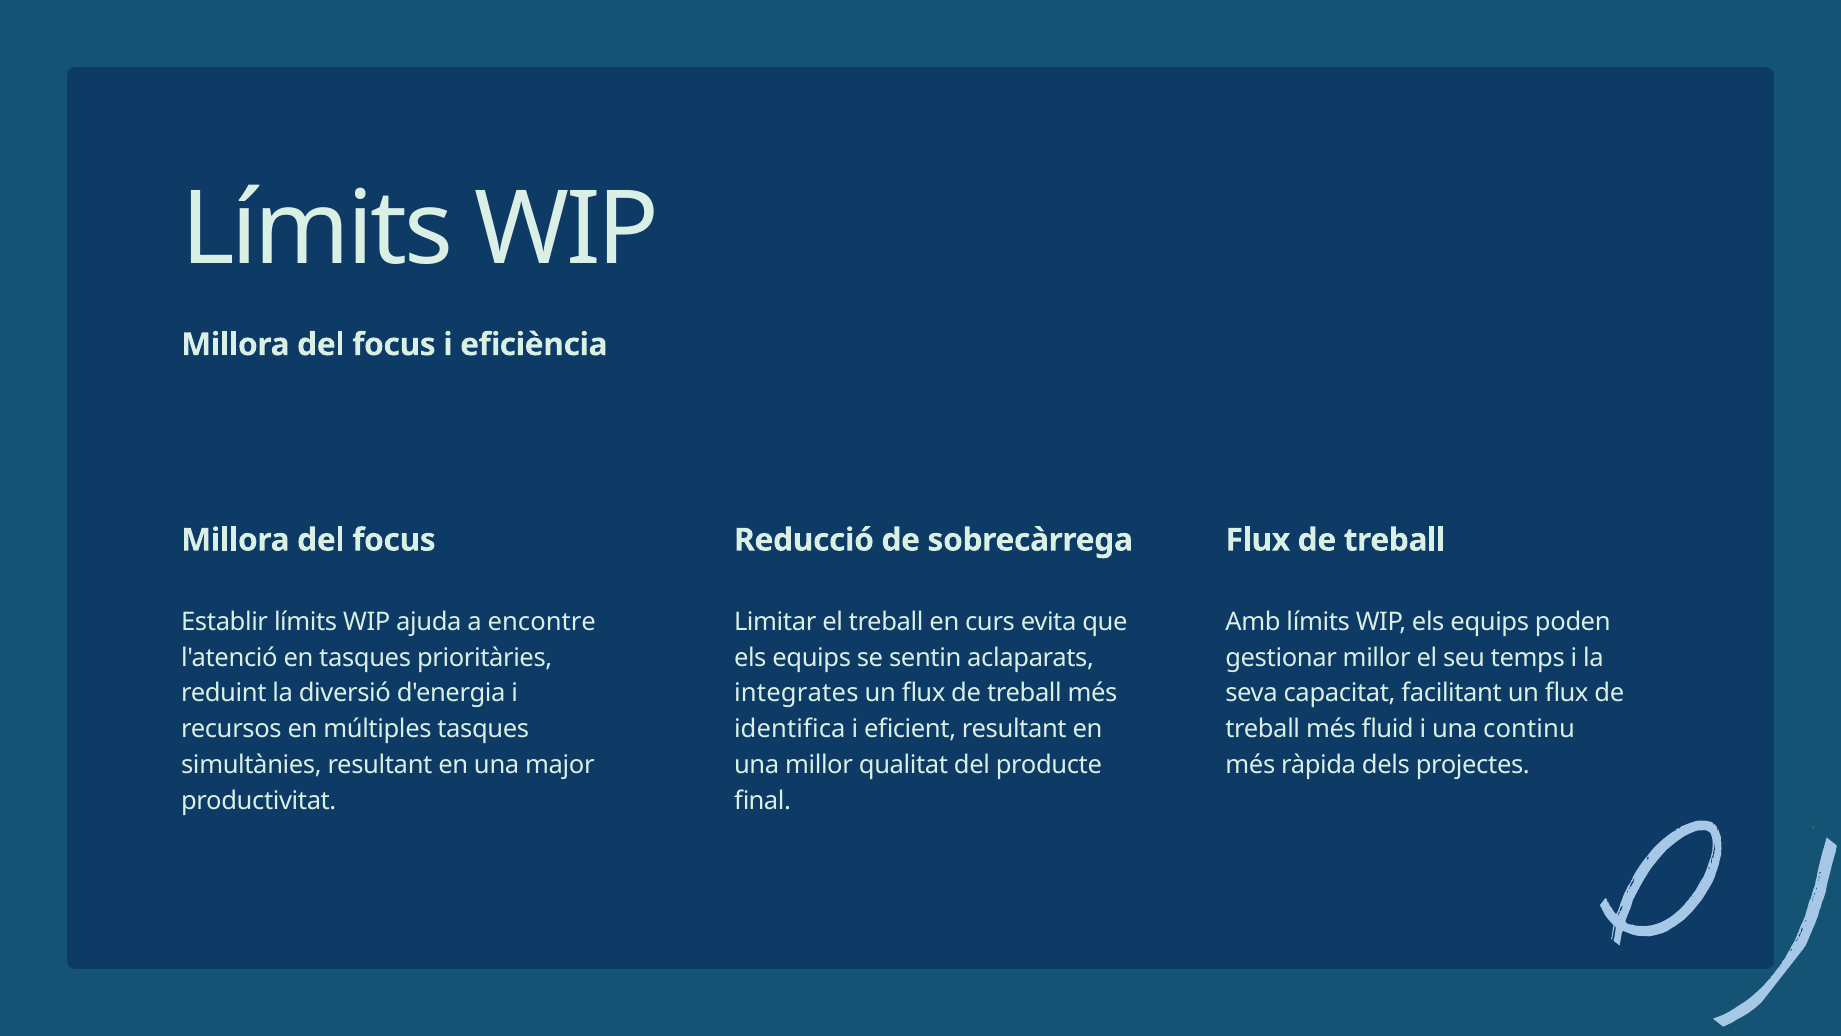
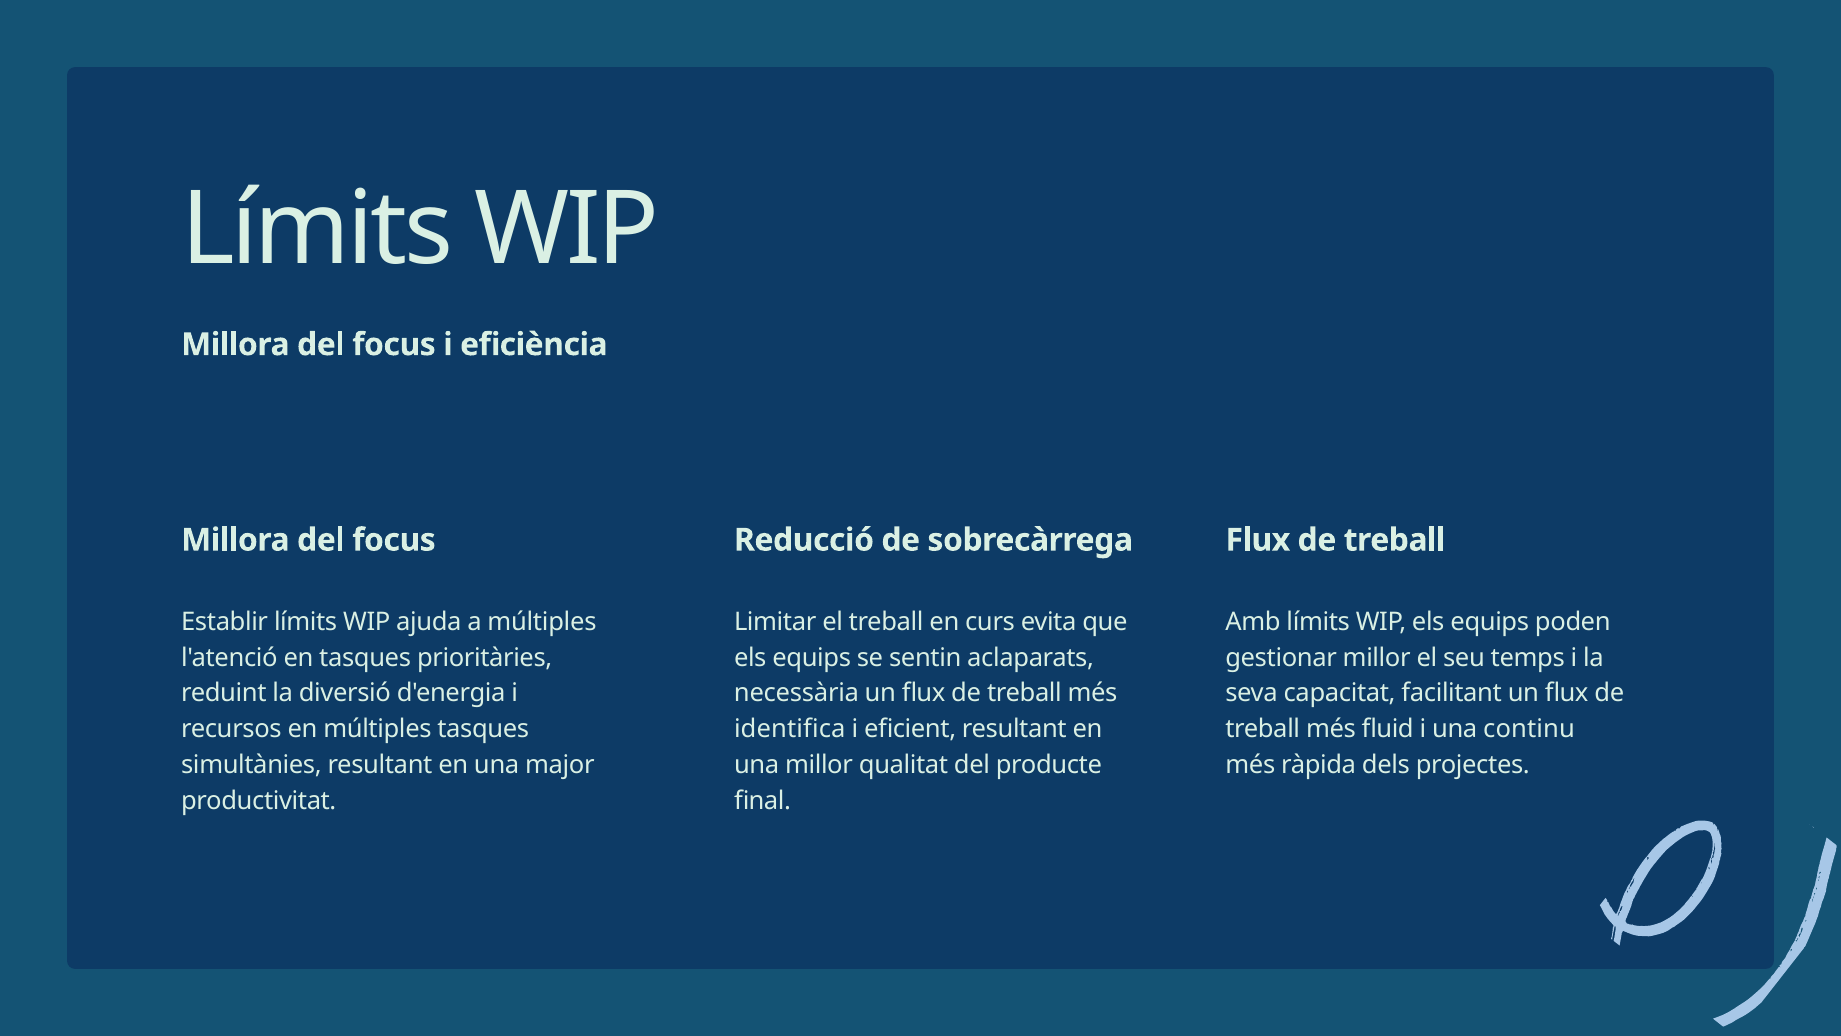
a encontre: encontre -> múltiples
integrates: integrates -> necessària
